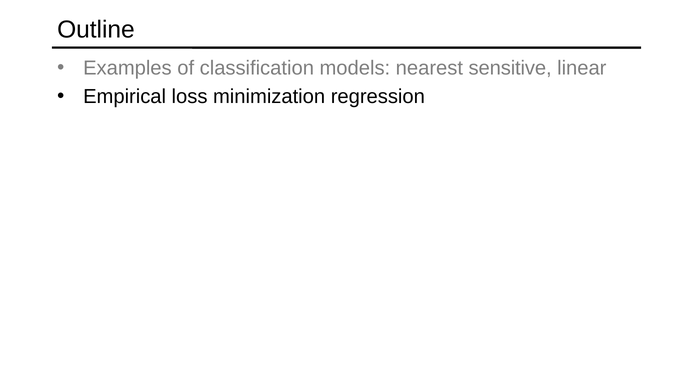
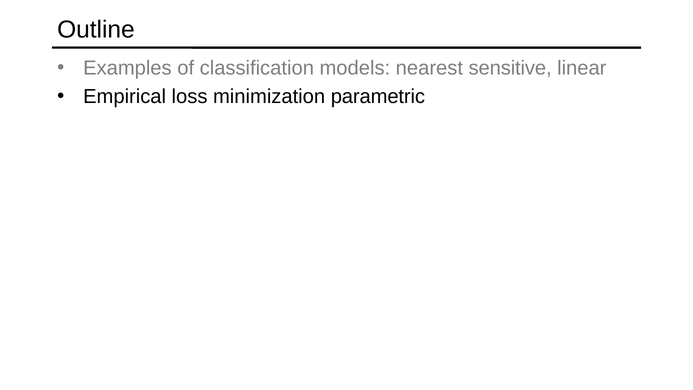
regression: regression -> parametric
